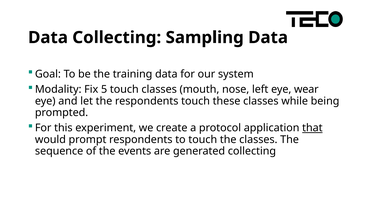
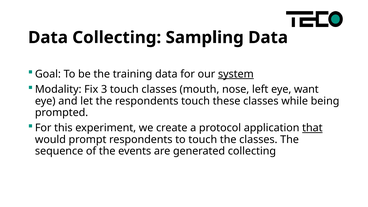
system underline: none -> present
5: 5 -> 3
wear: wear -> want
